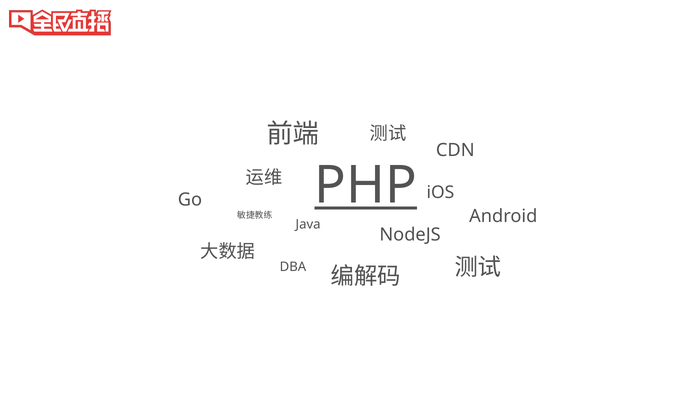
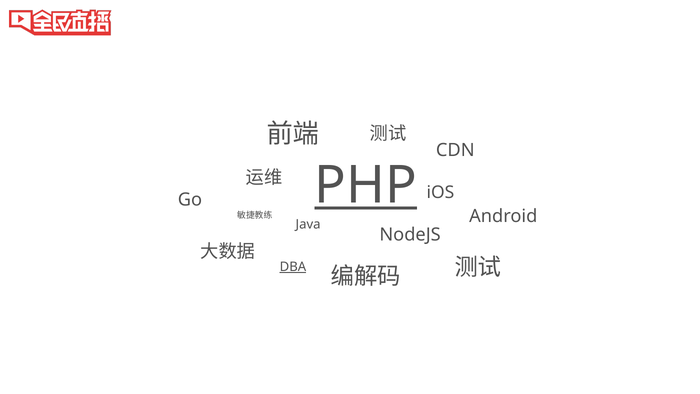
DBA underline: none -> present
